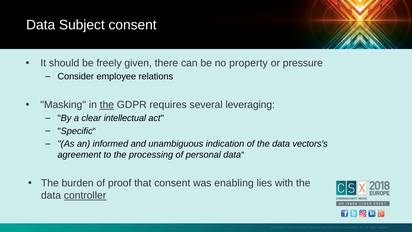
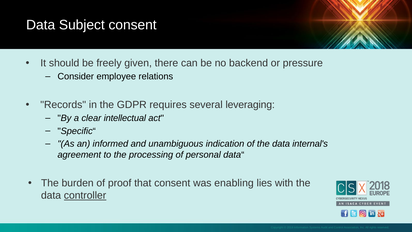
property: property -> backend
Masking: Masking -> Records
the at (107, 105) underline: present -> none
vectors's: vectors's -> internal's
